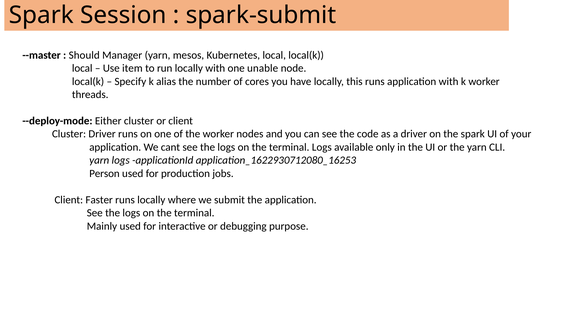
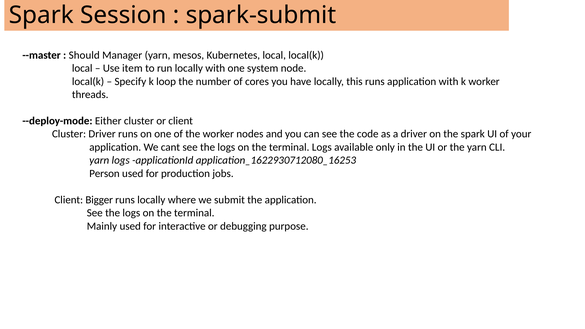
unable: unable -> system
alias: alias -> loop
Faster: Faster -> Bigger
